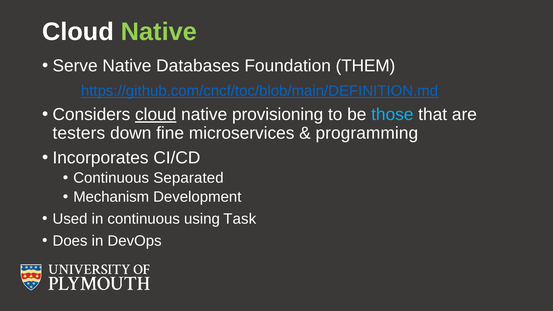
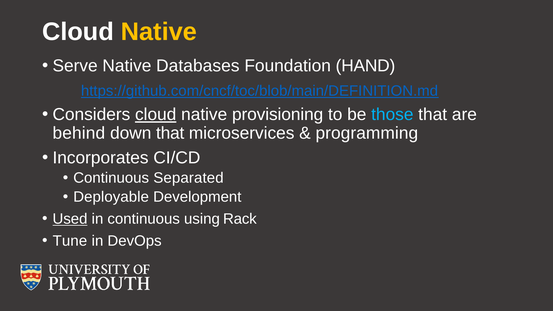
Native at (159, 32) colour: light green -> yellow
THEM: THEM -> HAND
testers: testers -> behind
down fine: fine -> that
Mechanism: Mechanism -> Deployable
Used underline: none -> present
Task: Task -> Rack
Does: Does -> Tune
